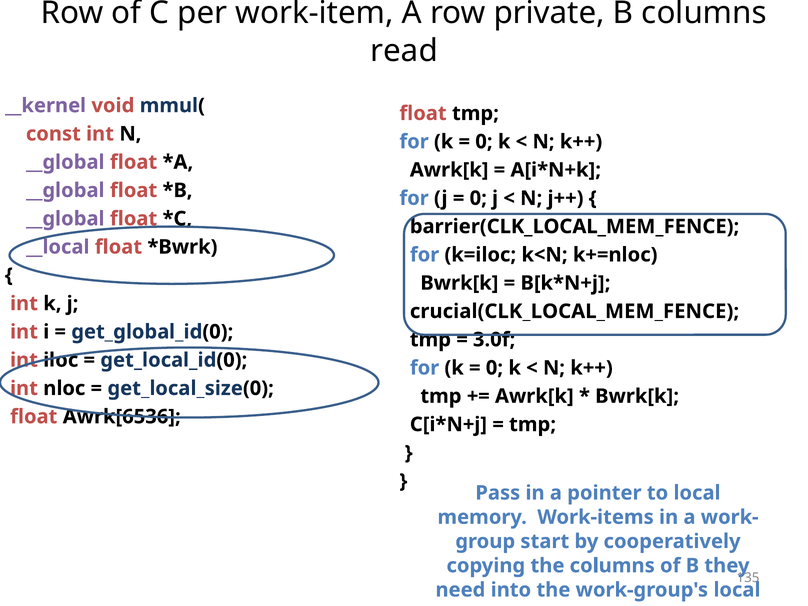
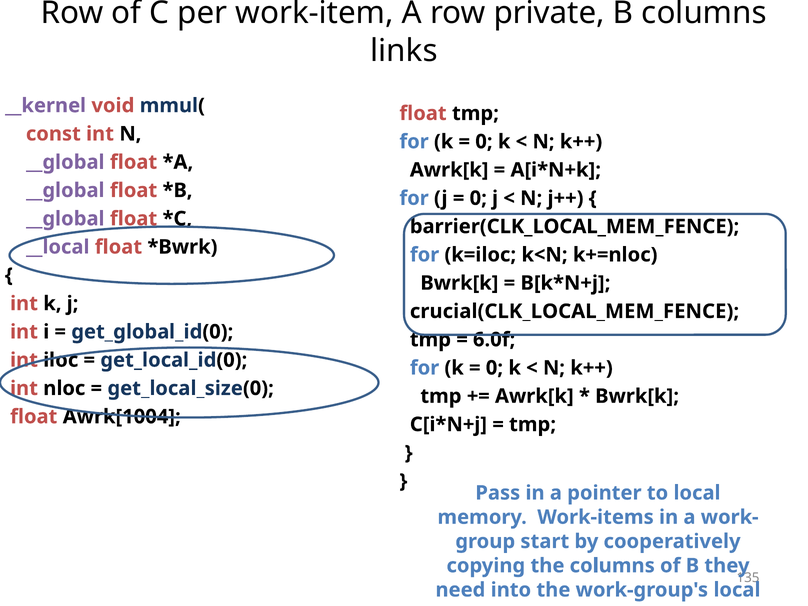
read: read -> links
3.0f: 3.0f -> 6.0f
Awrk[6536: Awrk[6536 -> Awrk[1004
